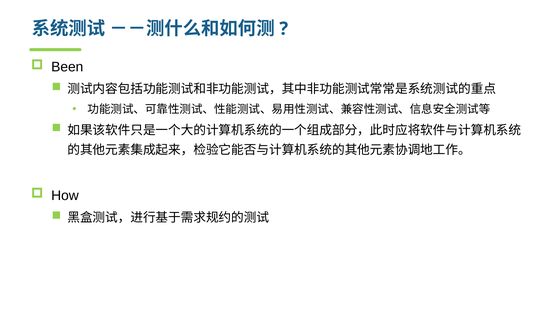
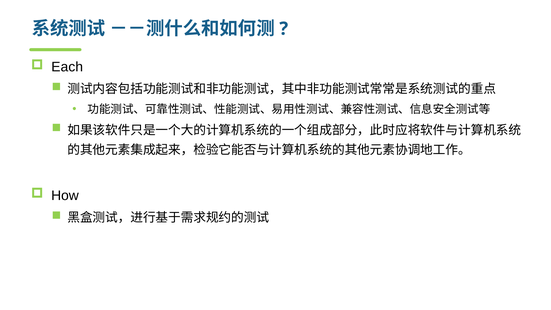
Been: Been -> Each
